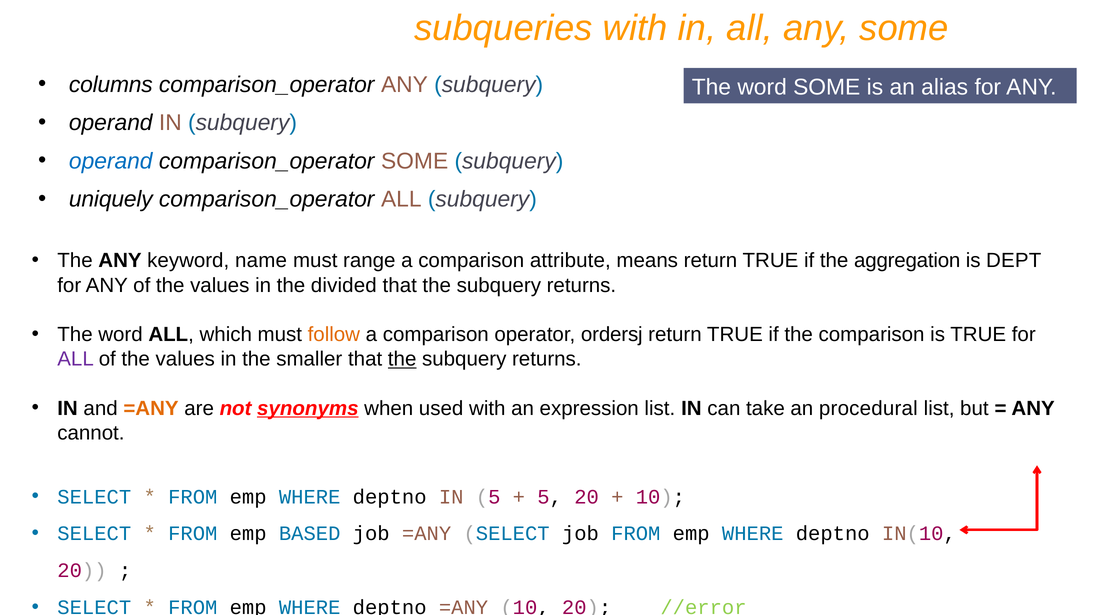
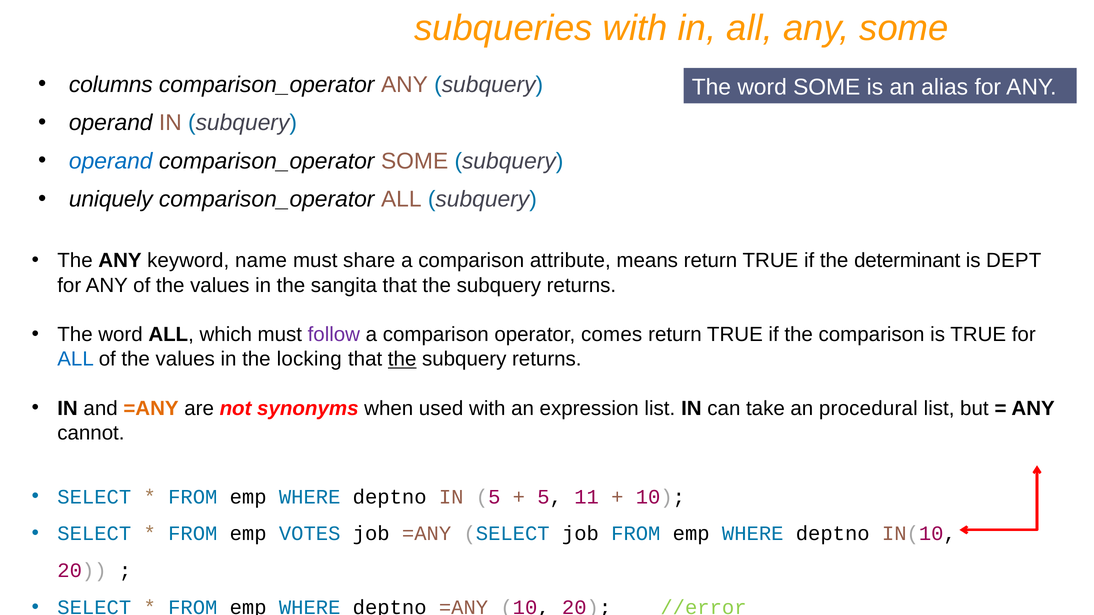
range: range -> share
aggregation: aggregation -> determinant
divided: divided -> sangita
follow colour: orange -> purple
ordersj: ordersj -> comes
ALL at (76, 359) colour: purple -> blue
smaller: smaller -> locking
synonyms underline: present -> none
5 20: 20 -> 11
BASED: BASED -> VOTES
